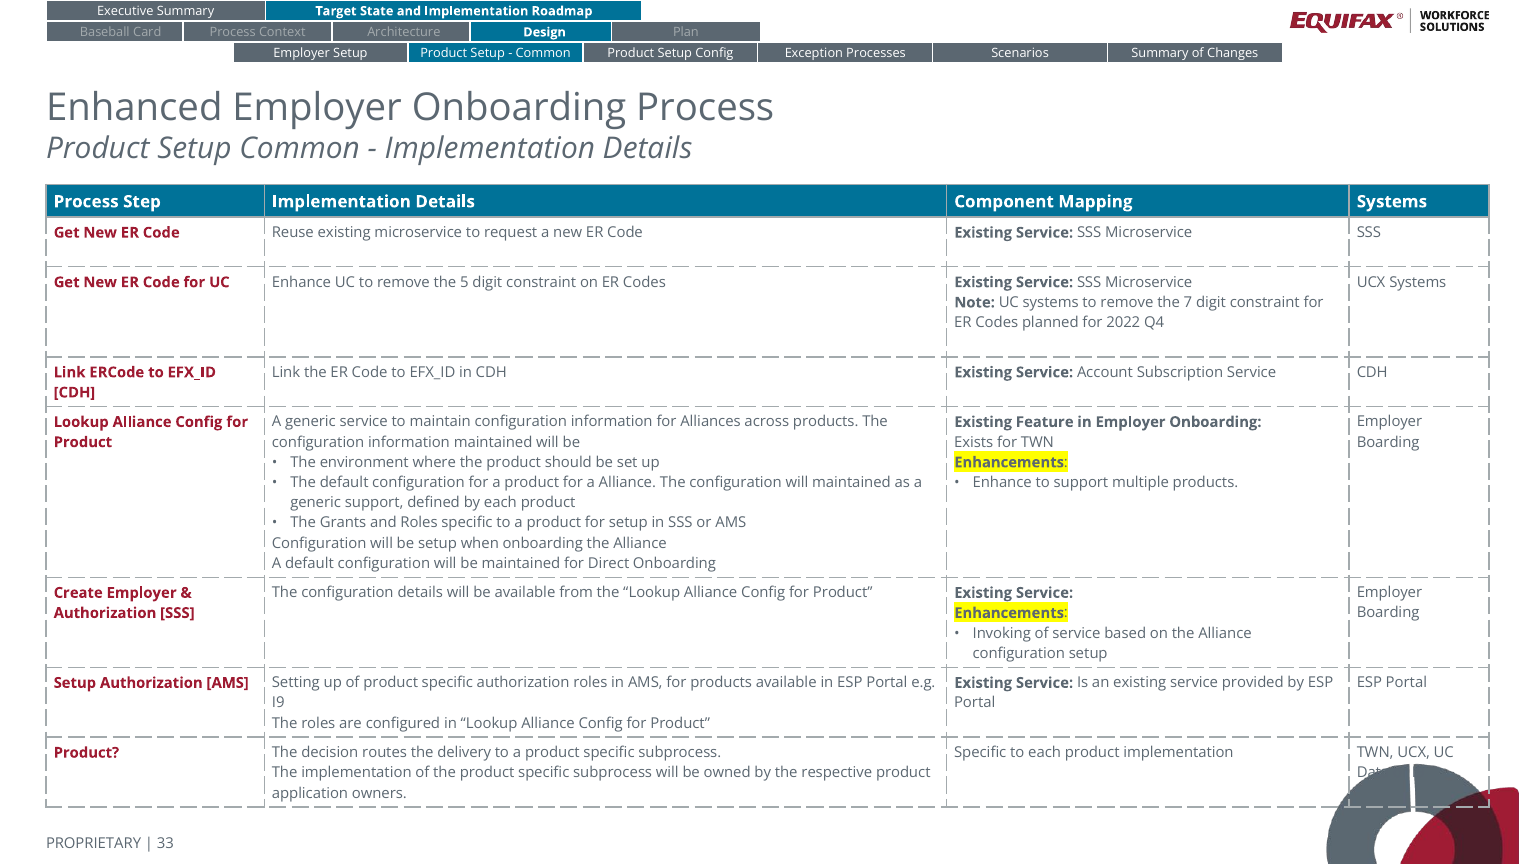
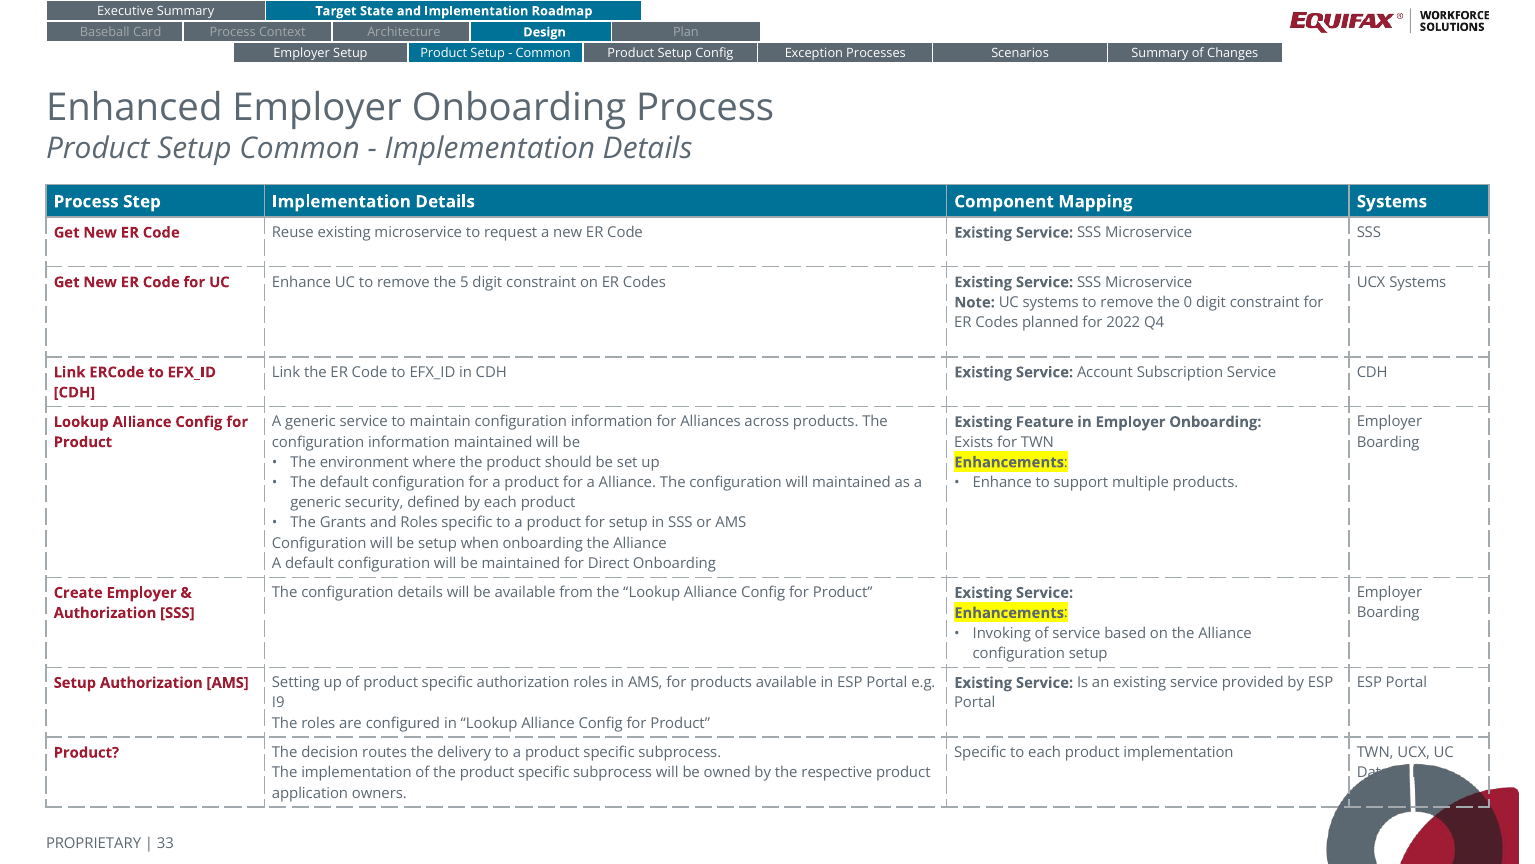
7: 7 -> 0
generic support: support -> security
